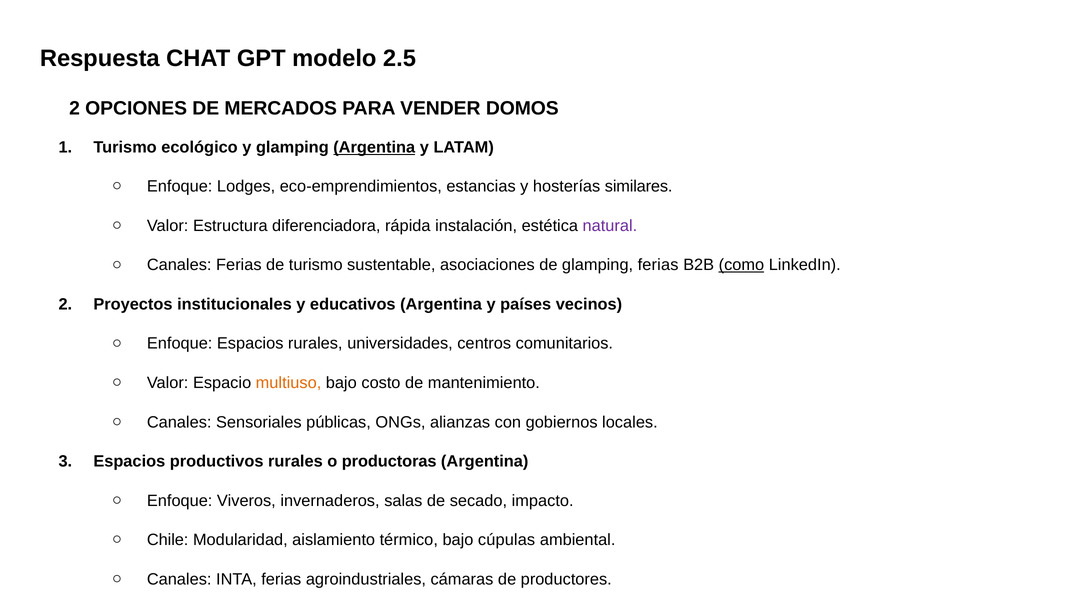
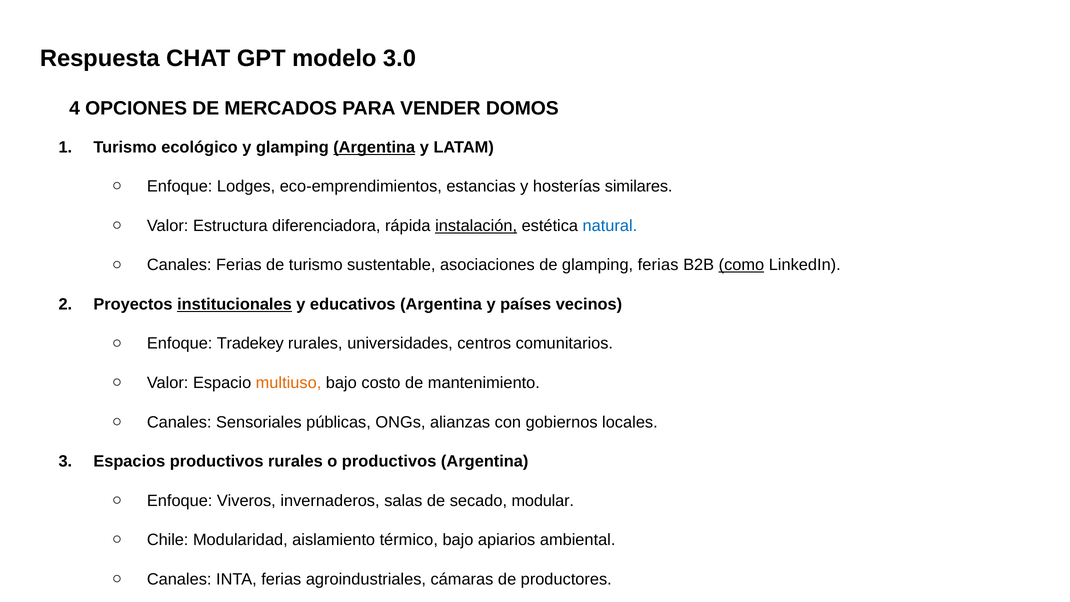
2.5: 2.5 -> 3.0
2 at (75, 108): 2 -> 4
instalación underline: none -> present
natural colour: purple -> blue
institucionales underline: none -> present
Enfoque Espacios: Espacios -> Tradekey
o productoras: productoras -> productivos
impacto: impacto -> modular
cúpulas: cúpulas -> apiarios
